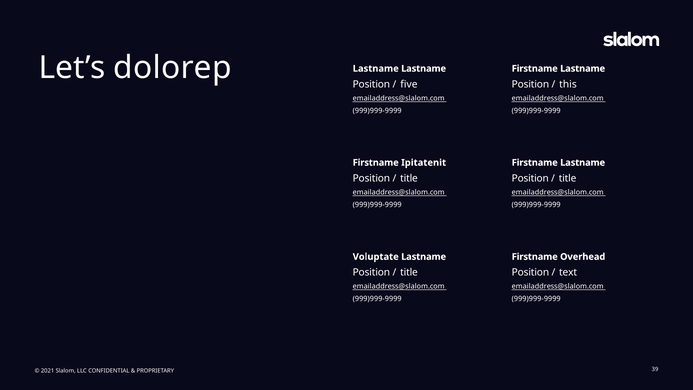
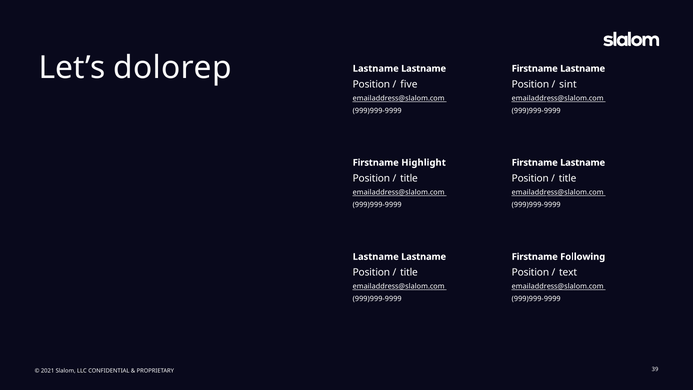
this: this -> sint
Ipitatenit: Ipitatenit -> Highlight
Voluptate at (376, 257): Voluptate -> Lastname
Overhead: Overhead -> Following
